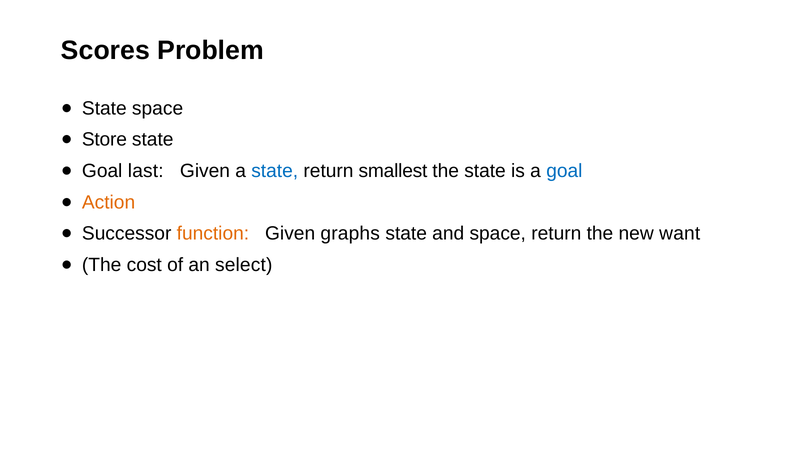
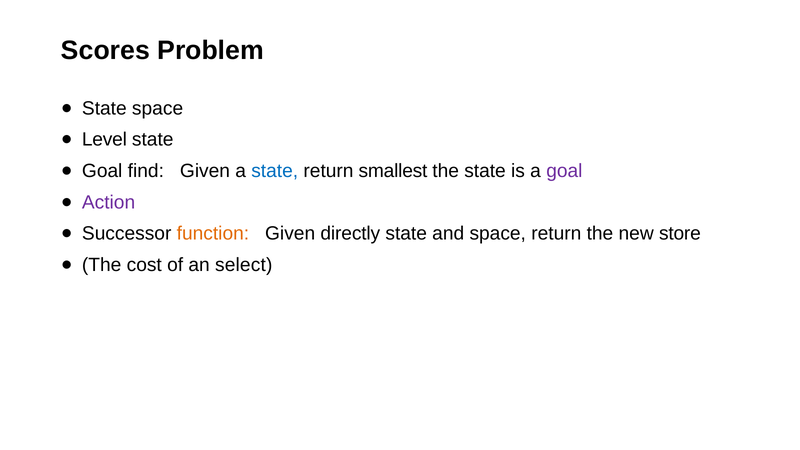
Store: Store -> Level
last: last -> find
goal at (564, 171) colour: blue -> purple
Action colour: orange -> purple
graphs: graphs -> directly
want: want -> store
